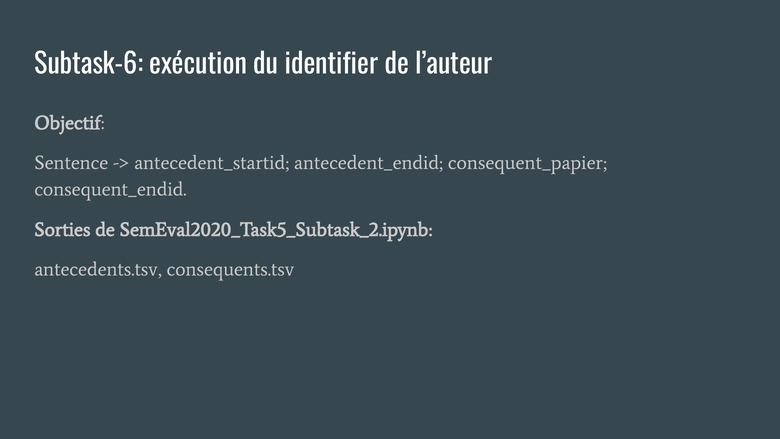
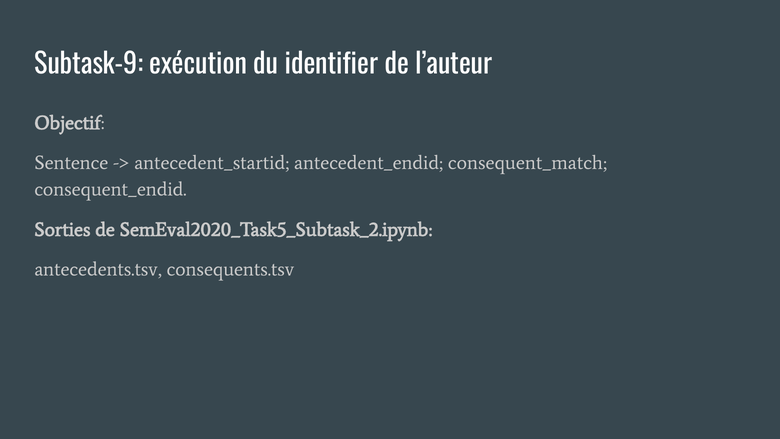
Subtask-6: Subtask-6 -> Subtask-9
consequent_papier: consequent_papier -> consequent_match
